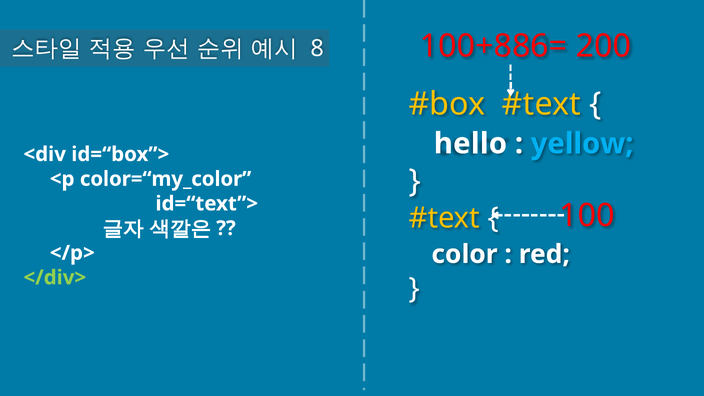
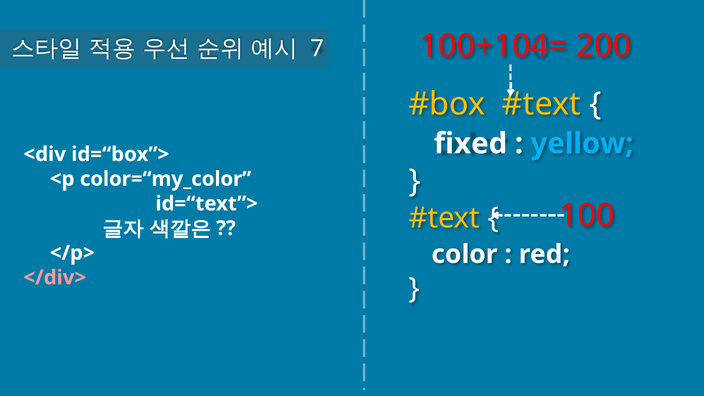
100+886=: 100+886= -> 100+104=
8: 8 -> 7
hello: hello -> fixed
</div> colour: light green -> pink
